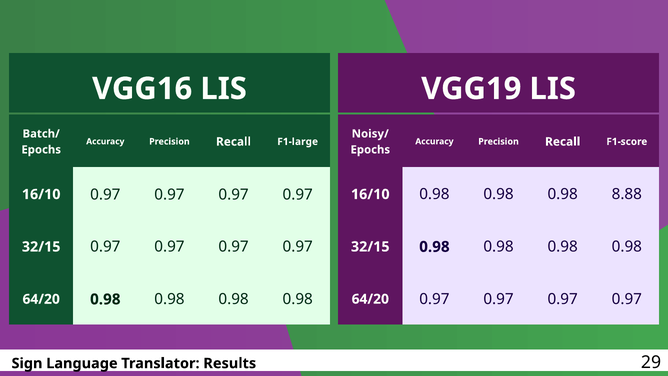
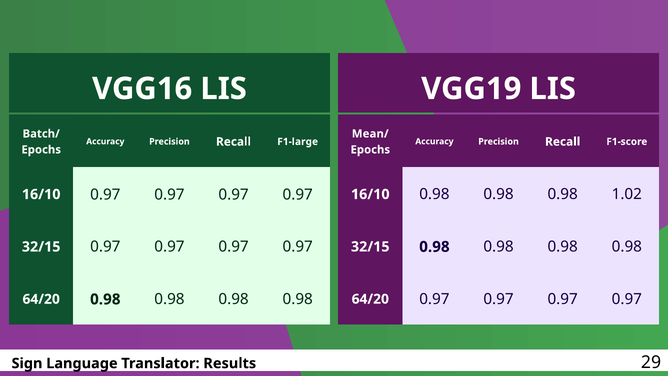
Noisy/: Noisy/ -> Mean/
8.88: 8.88 -> 1.02
